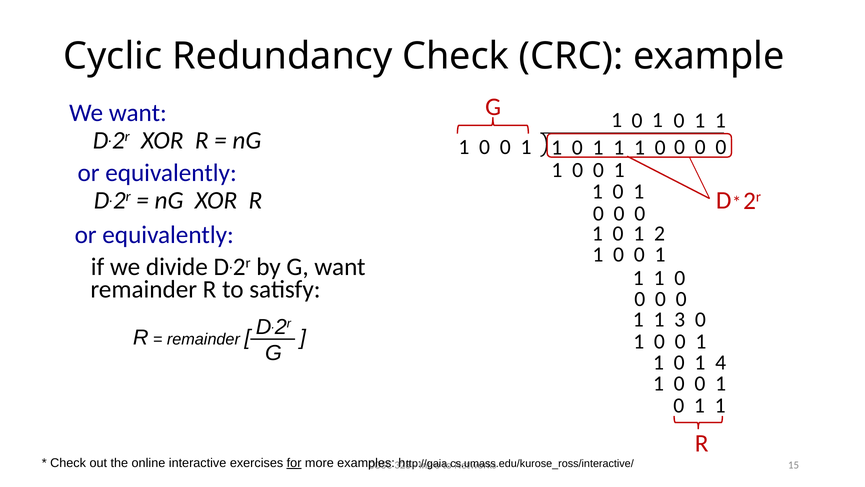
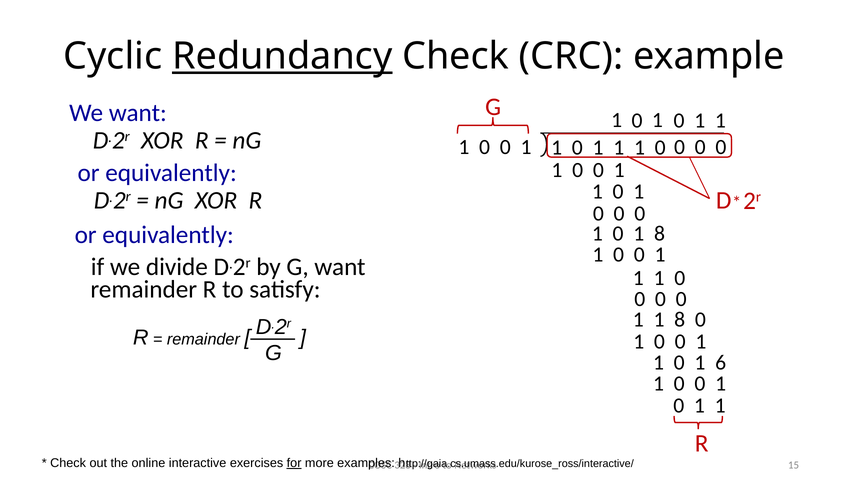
Redundancy underline: none -> present
0 1 2: 2 -> 8
1 1 3: 3 -> 8
4: 4 -> 6
